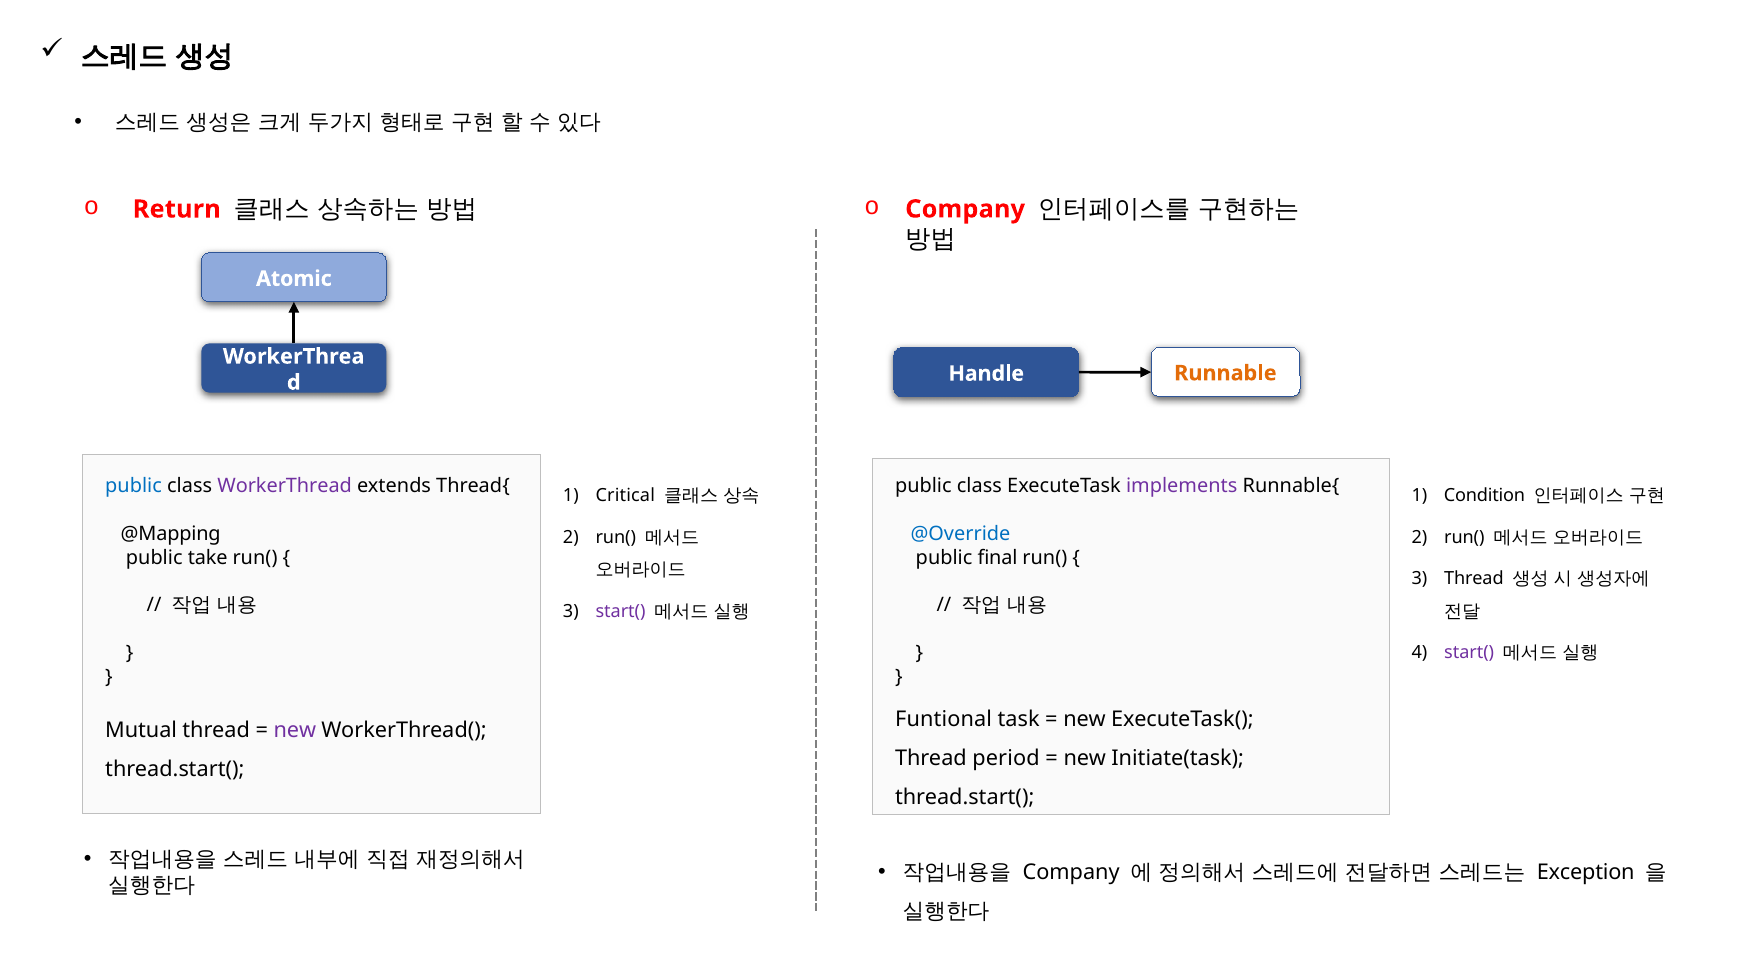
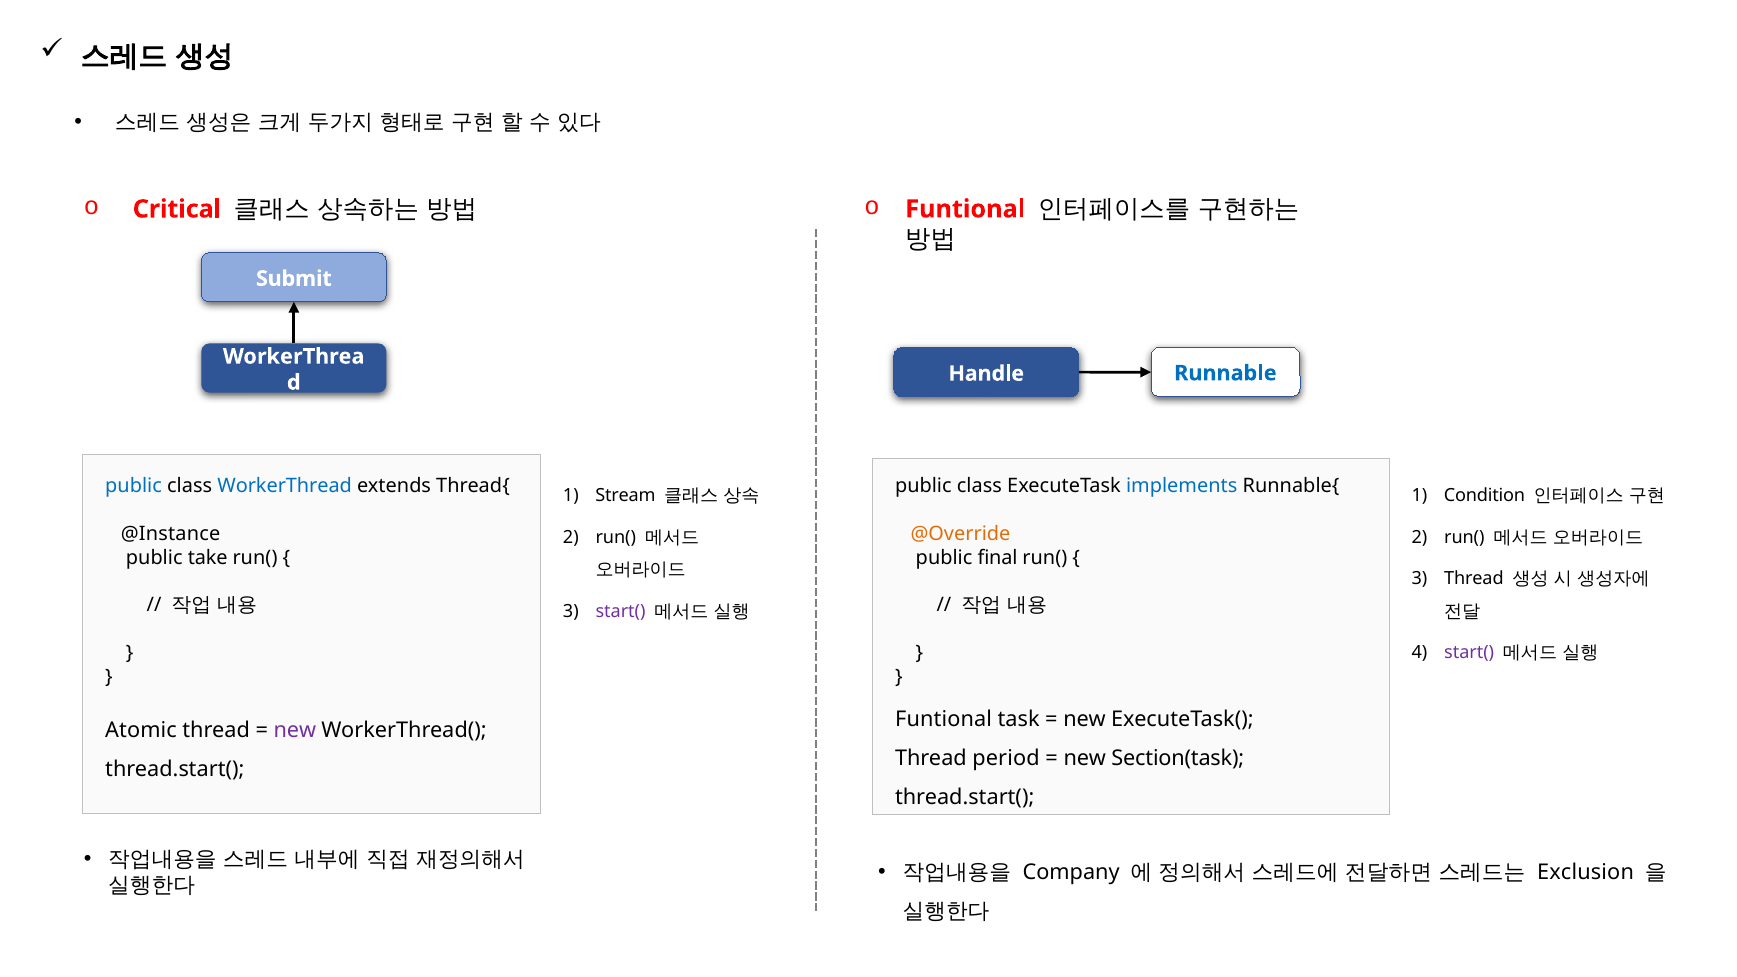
Return: Return -> Critical
Company at (965, 209): Company -> Funtional
Atomic: Atomic -> Submit
Runnable colour: orange -> blue
WorkerThread colour: purple -> blue
implements colour: purple -> blue
Critical: Critical -> Stream
@Mapping: @Mapping -> @Instance
@Override colour: blue -> orange
Mutual: Mutual -> Atomic
Initiate(task: Initiate(task -> Section(task
Exception: Exception -> Exclusion
